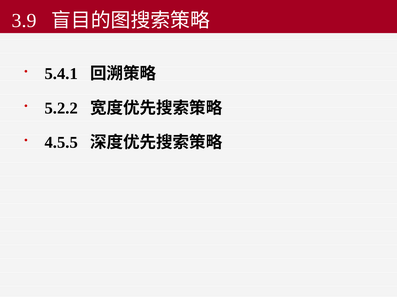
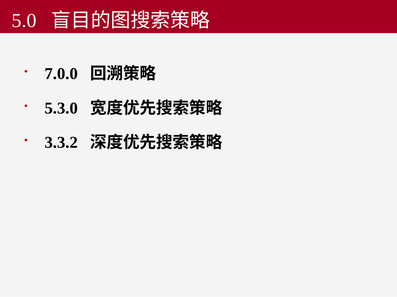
3.9: 3.9 -> 5.0
5.4.1: 5.4.1 -> 7.0.0
5.2.2: 5.2.2 -> 5.3.0
4.5.5: 4.5.5 -> 3.3.2
